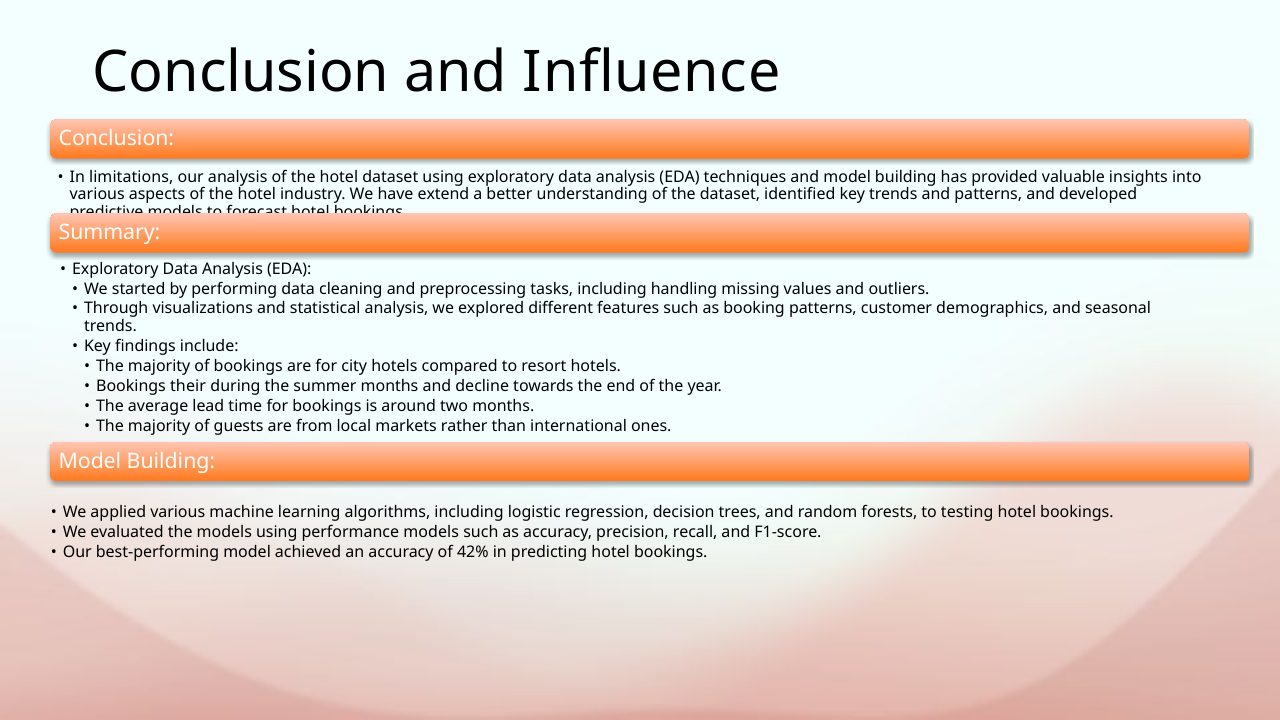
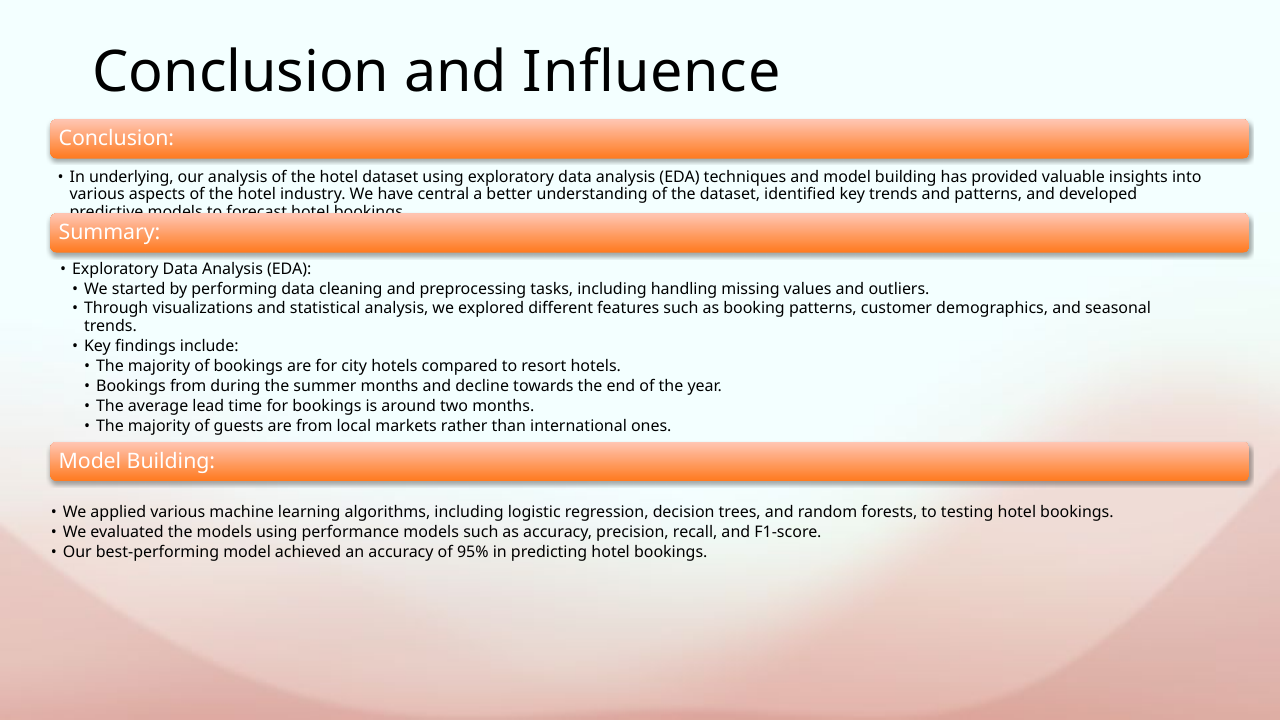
limitations: limitations -> underlying
extend: extend -> central
Bookings their: their -> from
42%: 42% -> 95%
